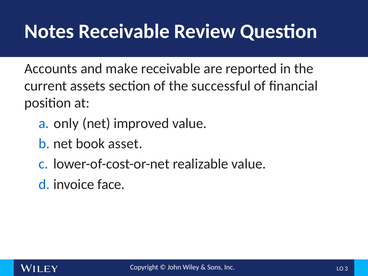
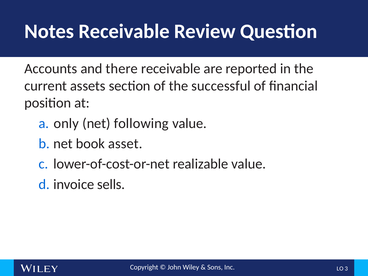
make: make -> there
improved: improved -> following
face: face -> sells
